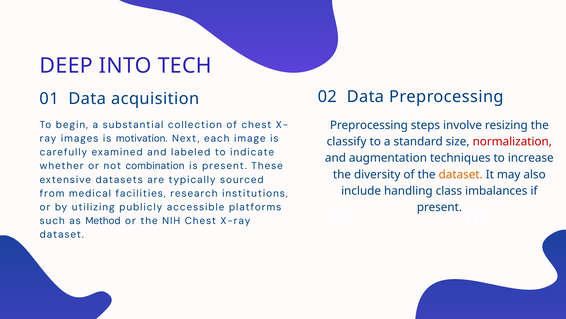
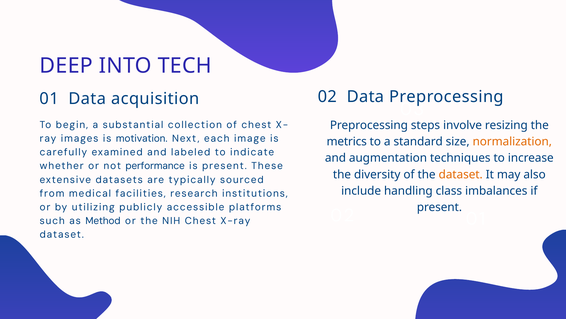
classify: classify -> metrics
normalization colour: red -> orange
combination: combination -> performance
